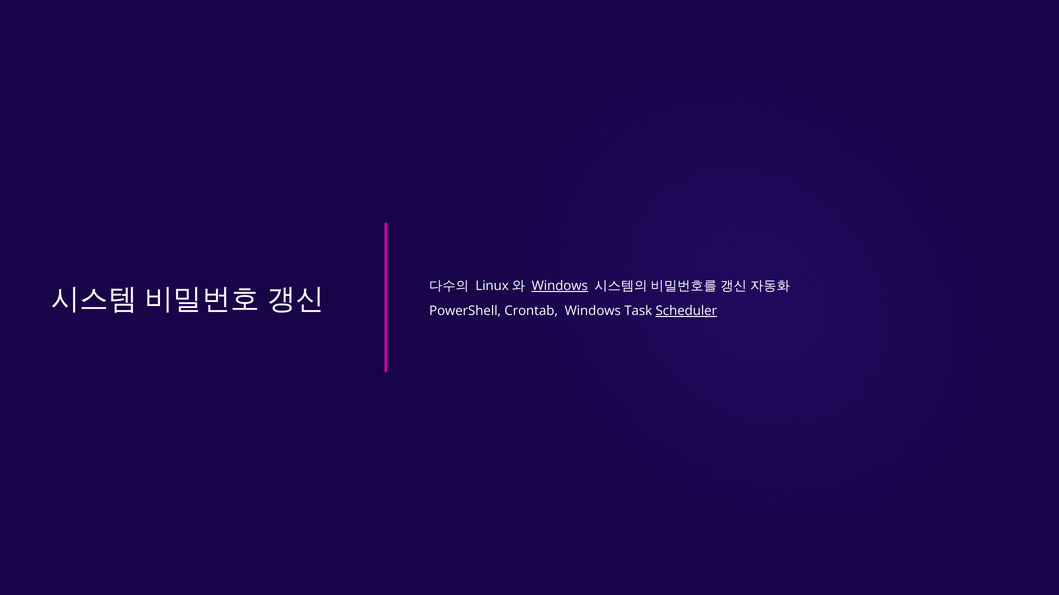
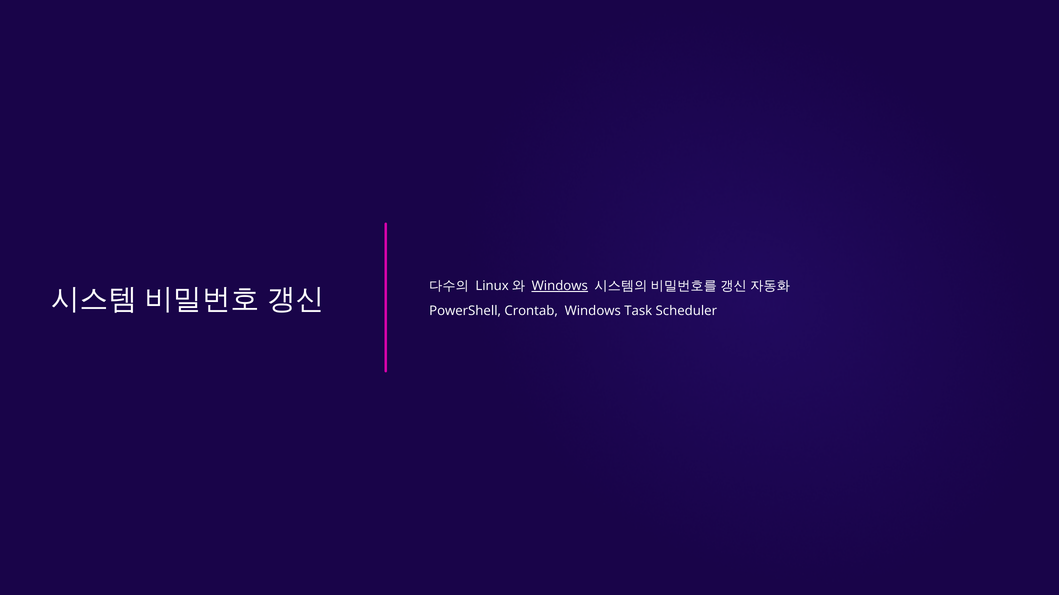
Scheduler underline: present -> none
